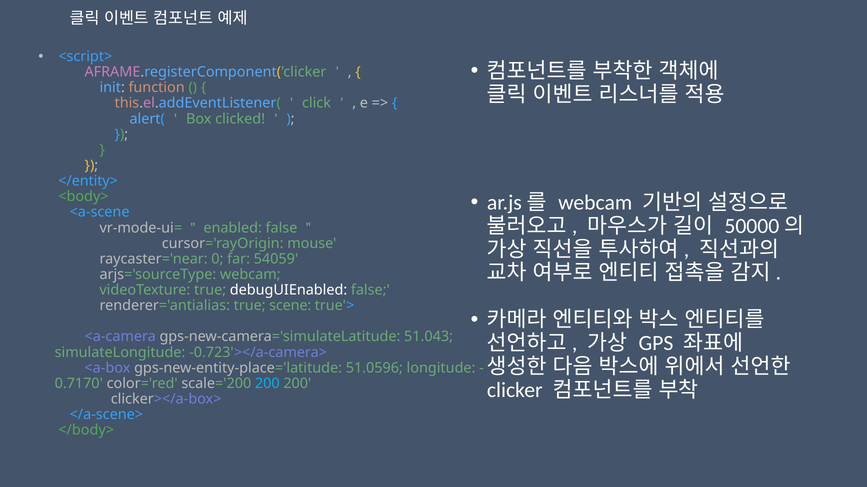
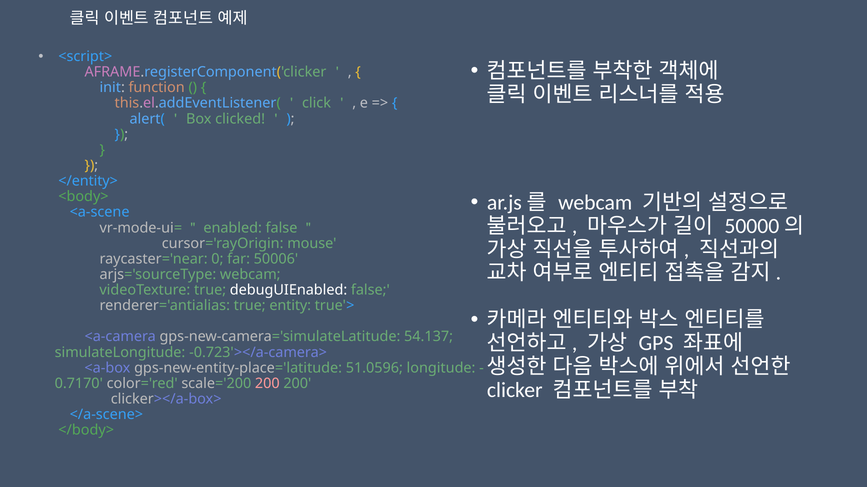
54059: 54059 -> 50006
scene: scene -> entity
51.043: 51.043 -> 54.137
200 at (267, 384) colour: light blue -> pink
